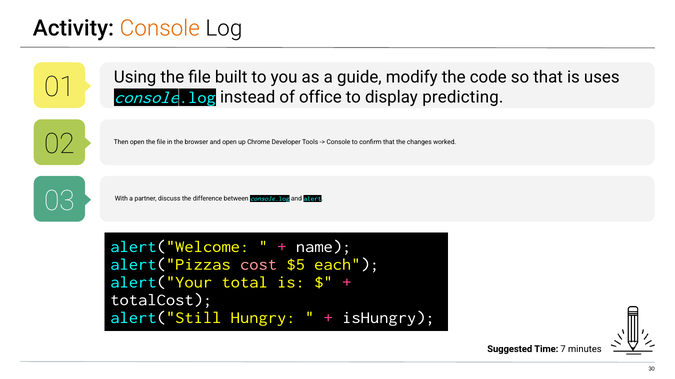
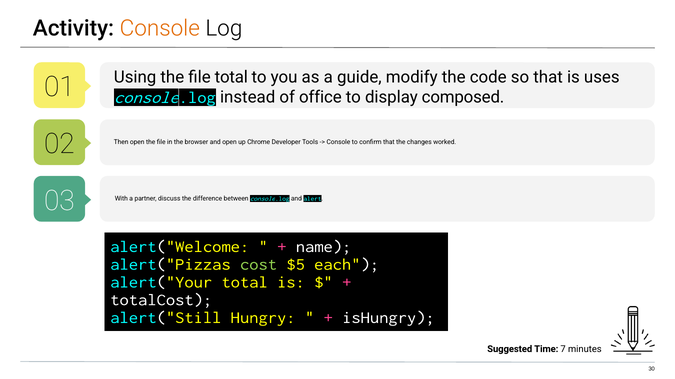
file built: built -> total
predicting: predicting -> composed
cost colour: pink -> light green
